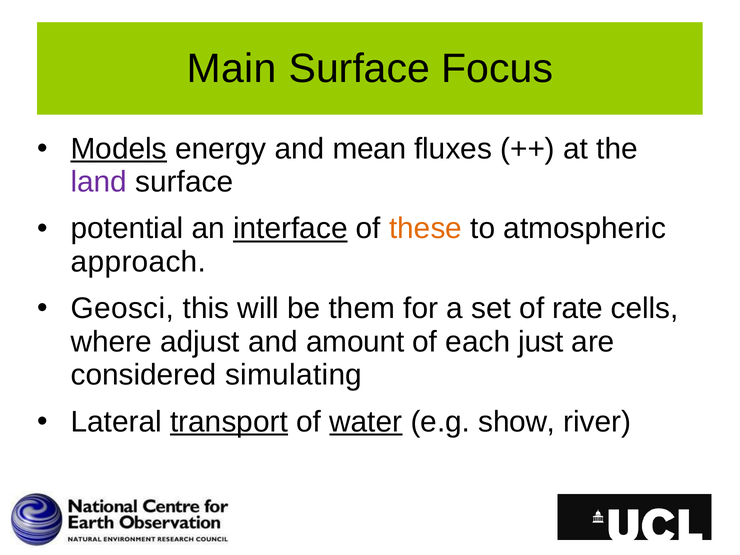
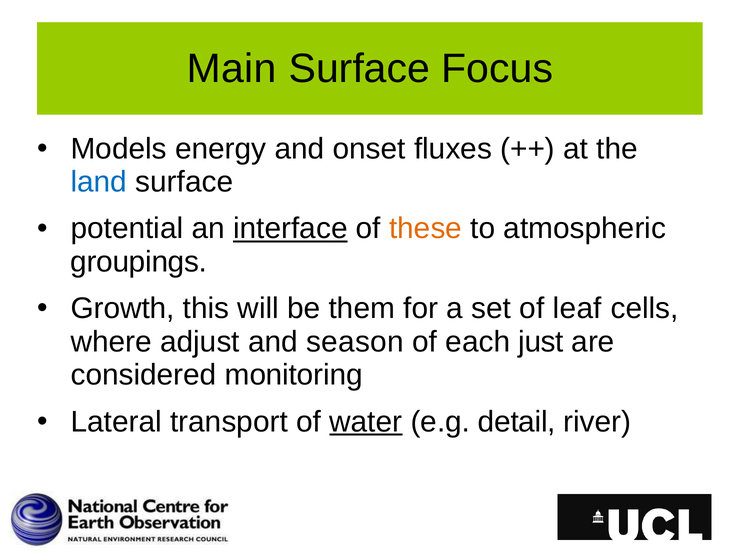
Models underline: present -> none
mean: mean -> onset
land colour: purple -> blue
approach: approach -> groupings
Geosci: Geosci -> Growth
rate: rate -> leaf
amount: amount -> season
simulating: simulating -> monitoring
transport underline: present -> none
show: show -> detail
